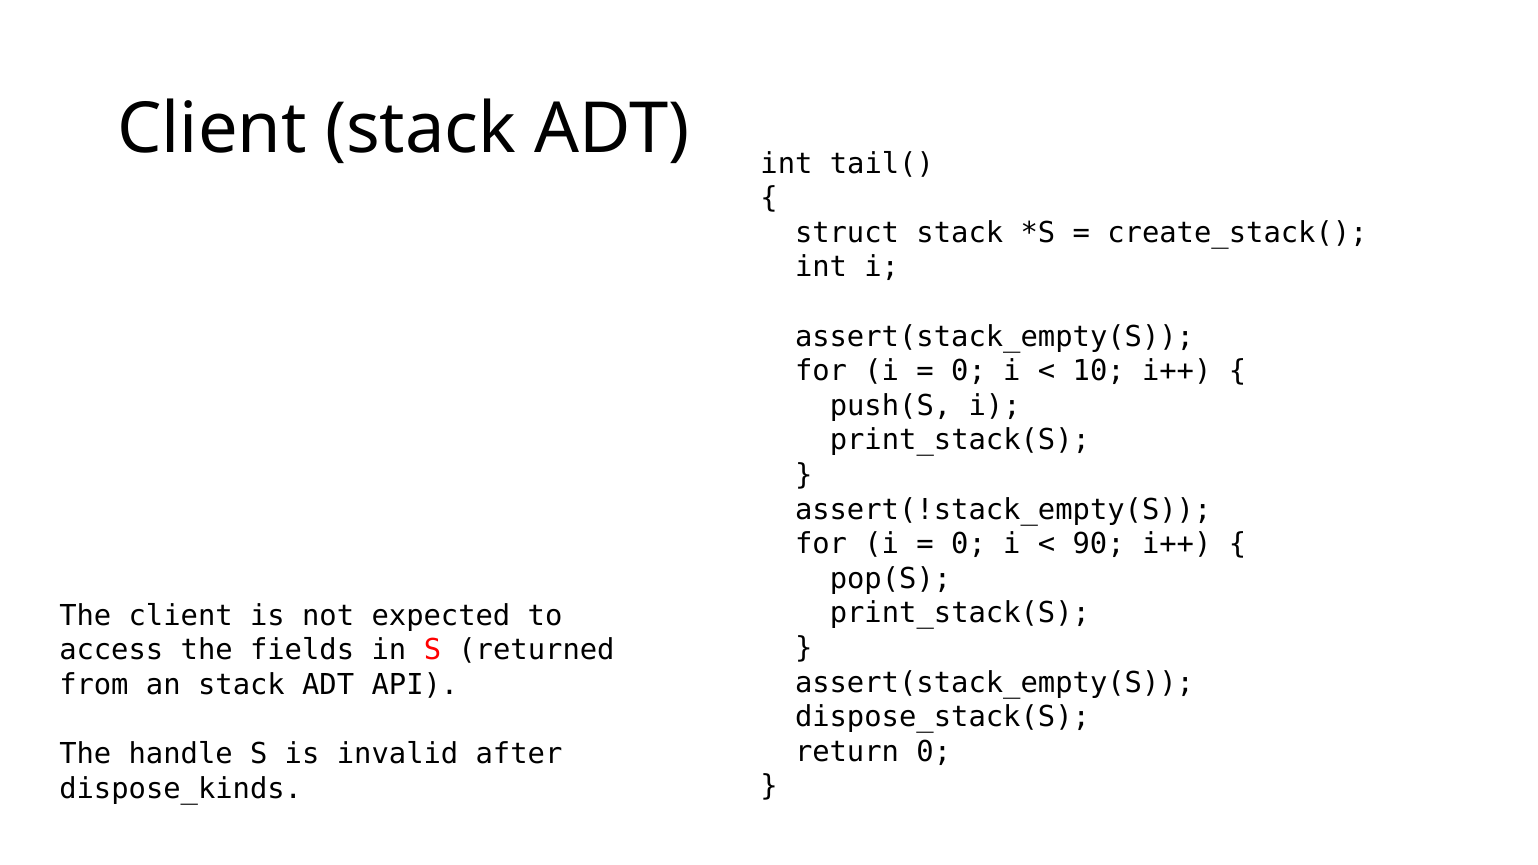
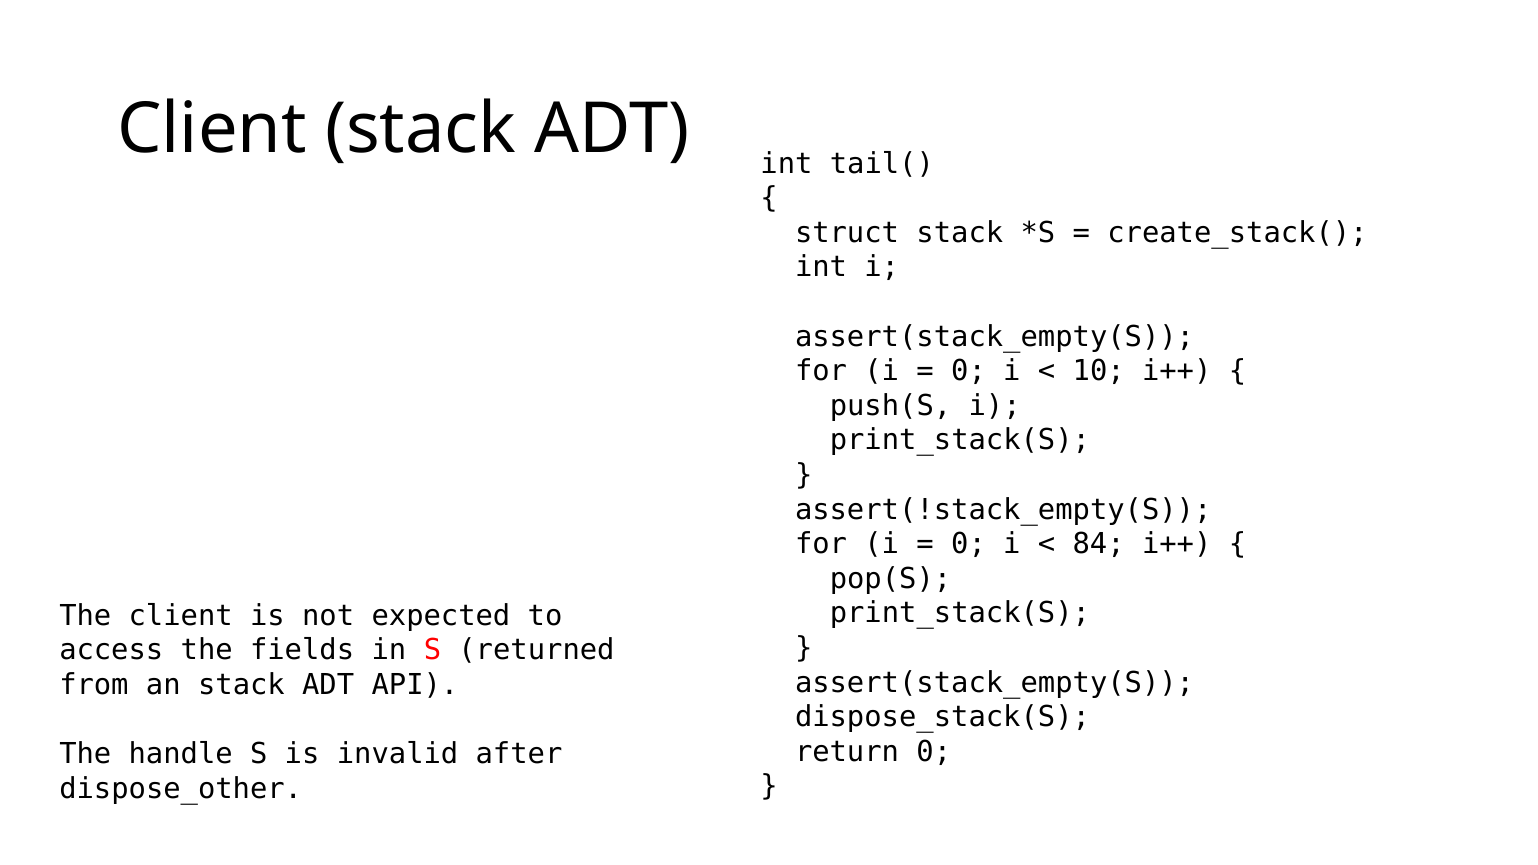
90: 90 -> 84
dispose_kinds: dispose_kinds -> dispose_other
